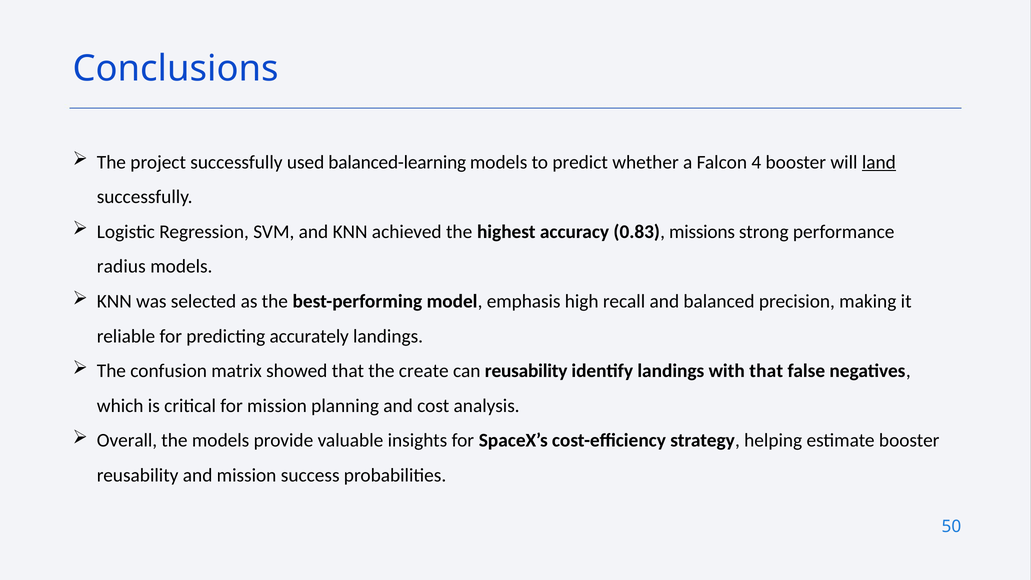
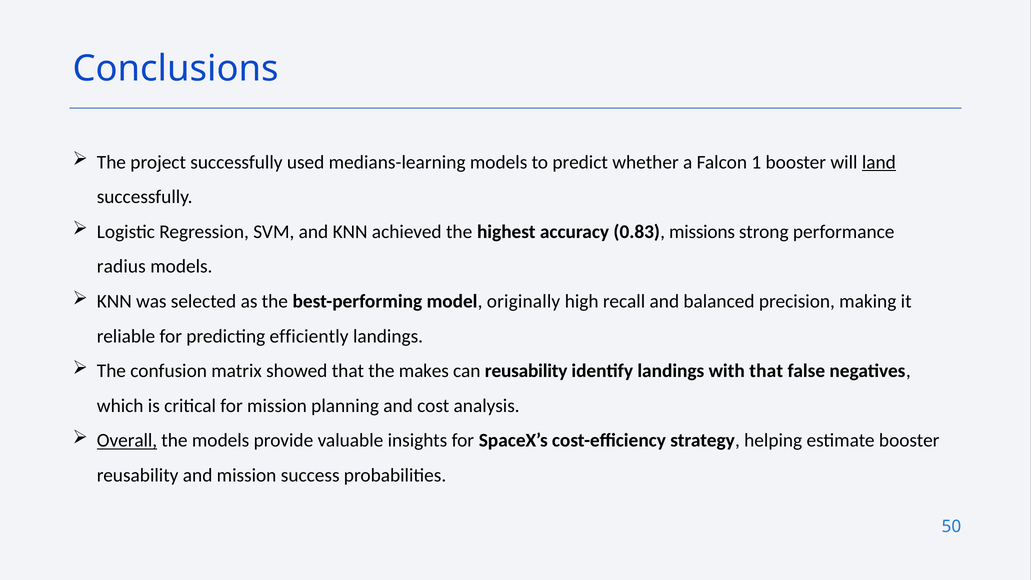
balanced-learning: balanced-learning -> medians-learning
4: 4 -> 1
emphasis: emphasis -> originally
accurately: accurately -> efficiently
create: create -> makes
Overall underline: none -> present
